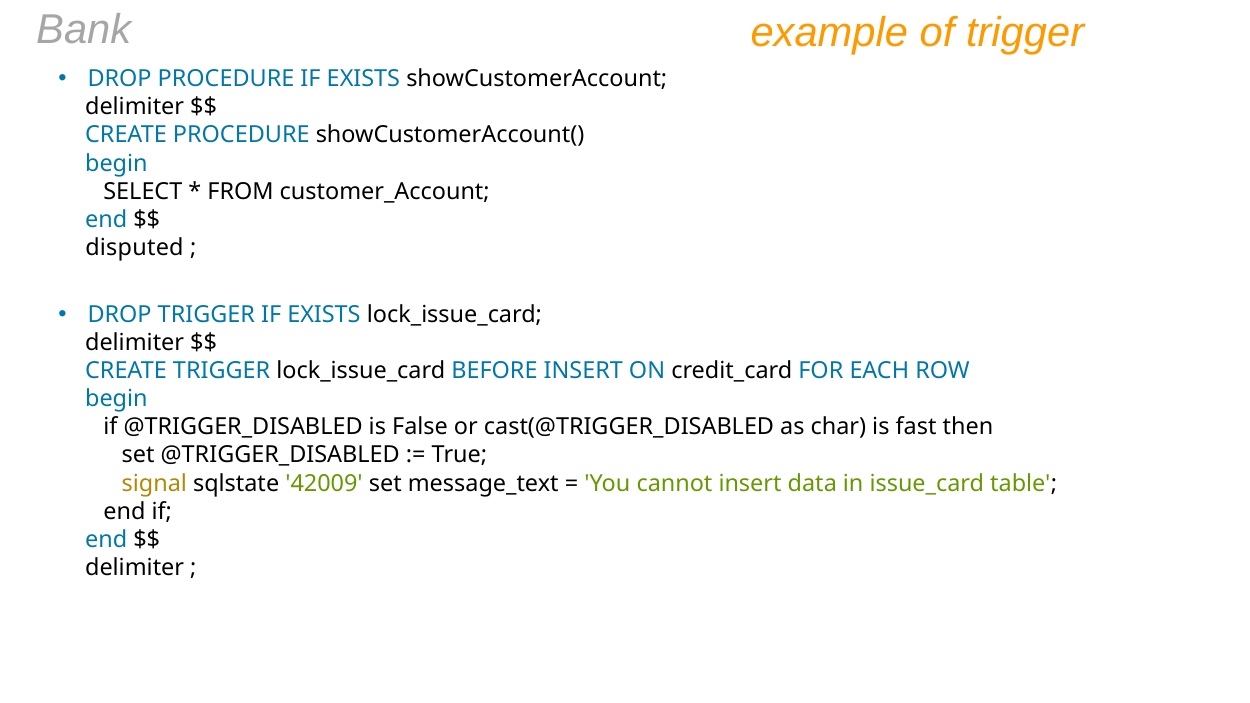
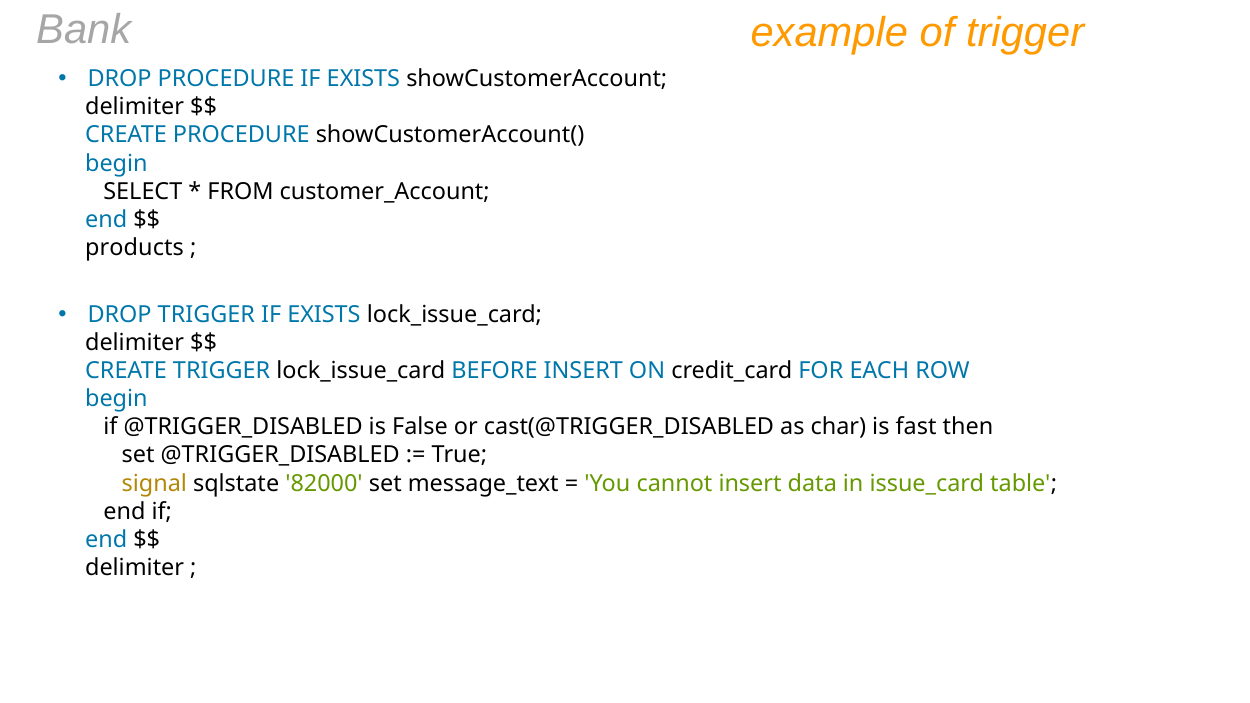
disputed: disputed -> products
42009: 42009 -> 82000
